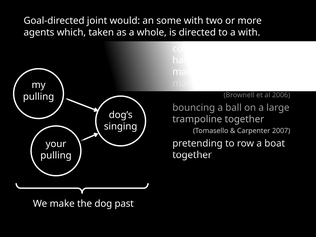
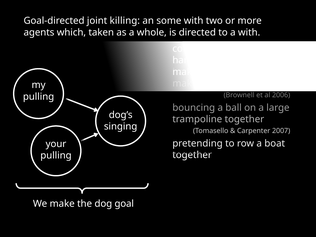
would: would -> killing
past: past -> goal
